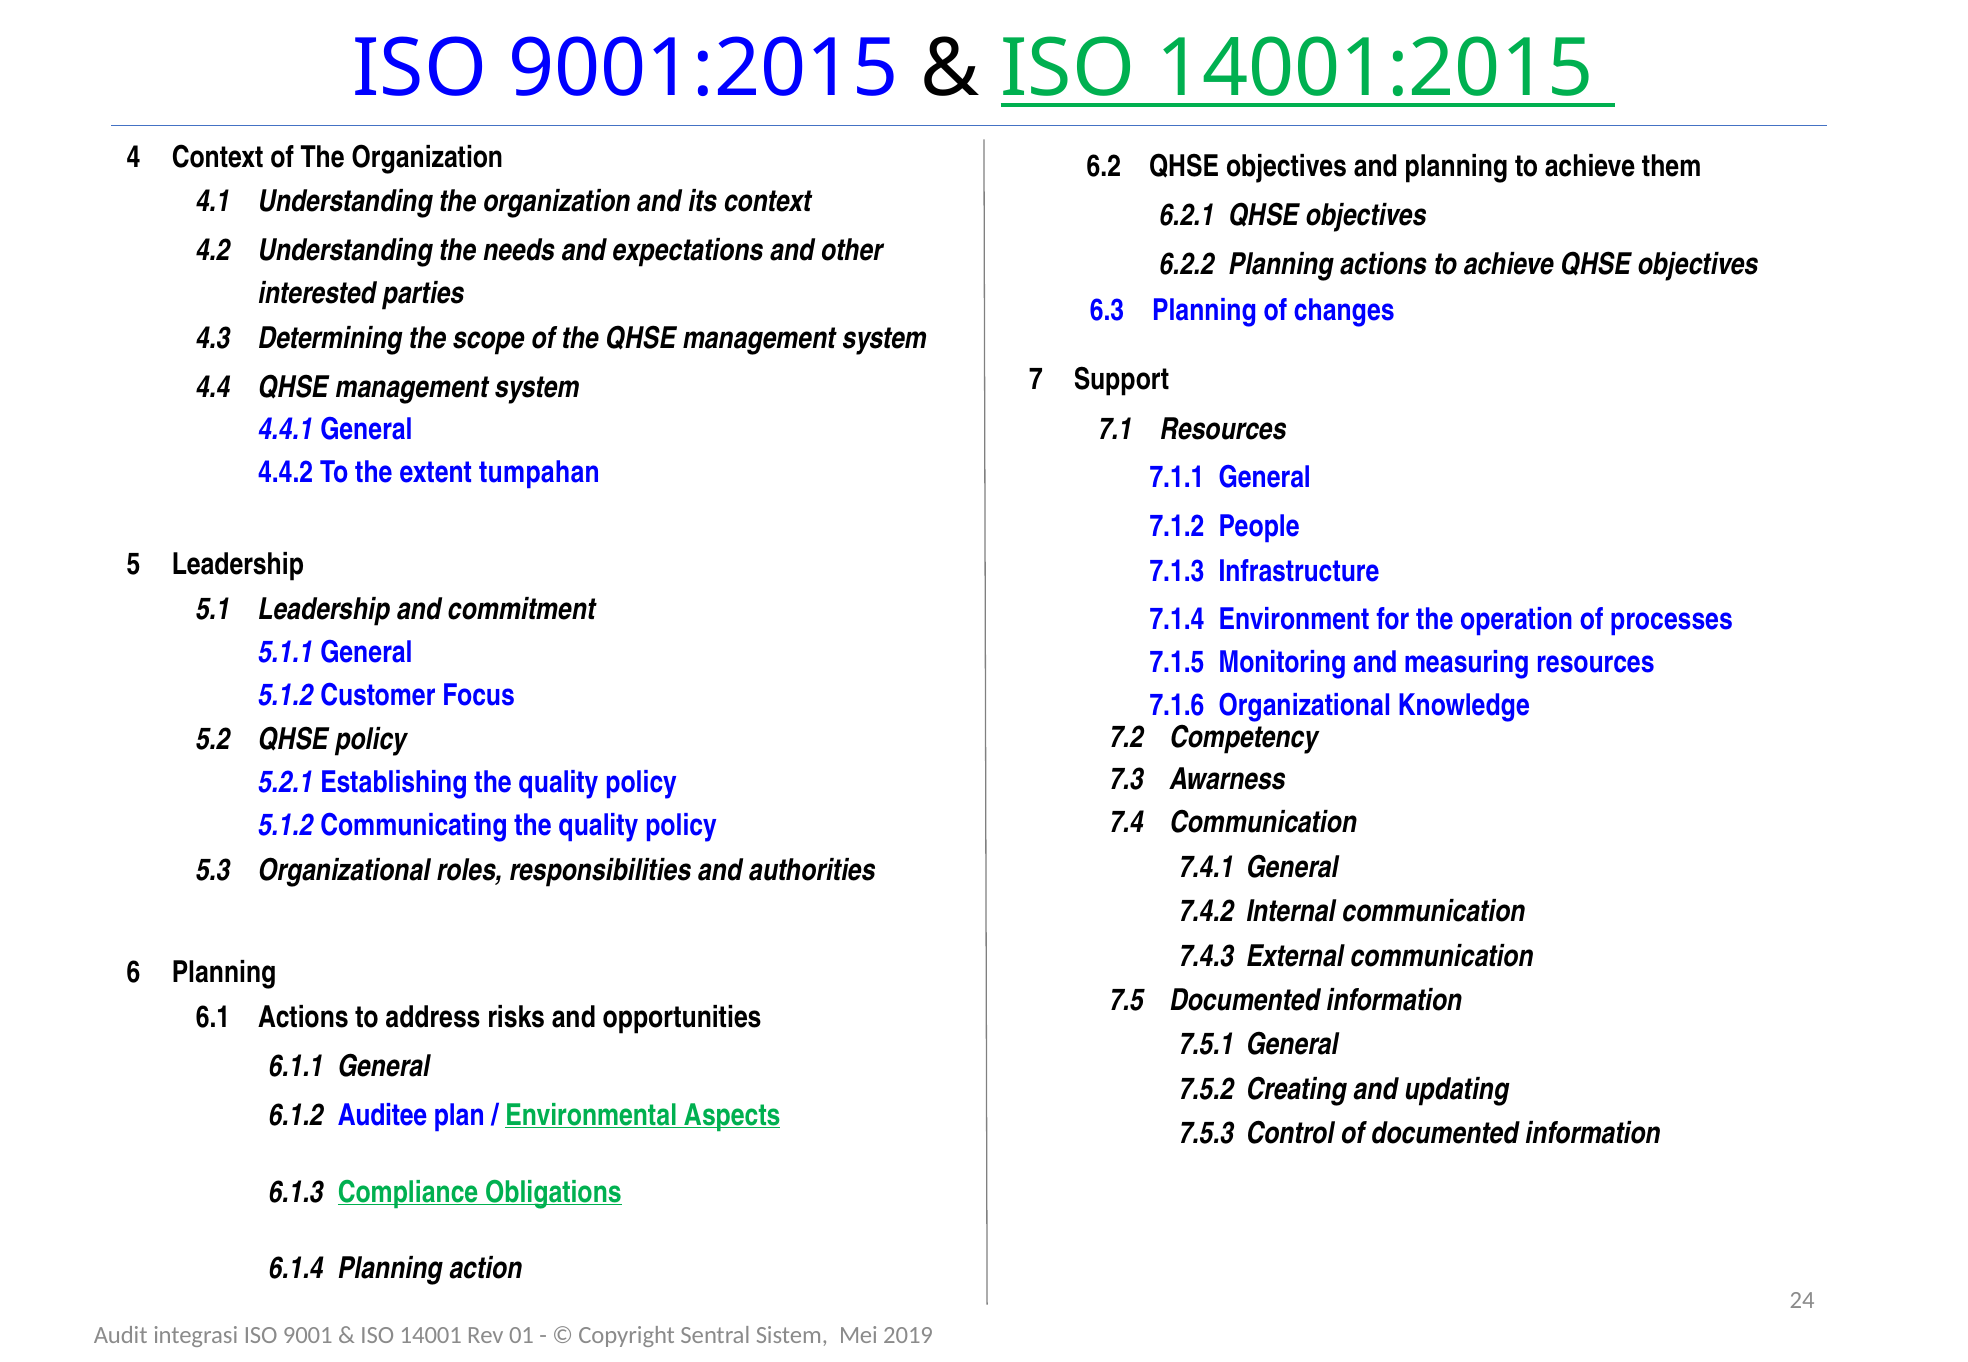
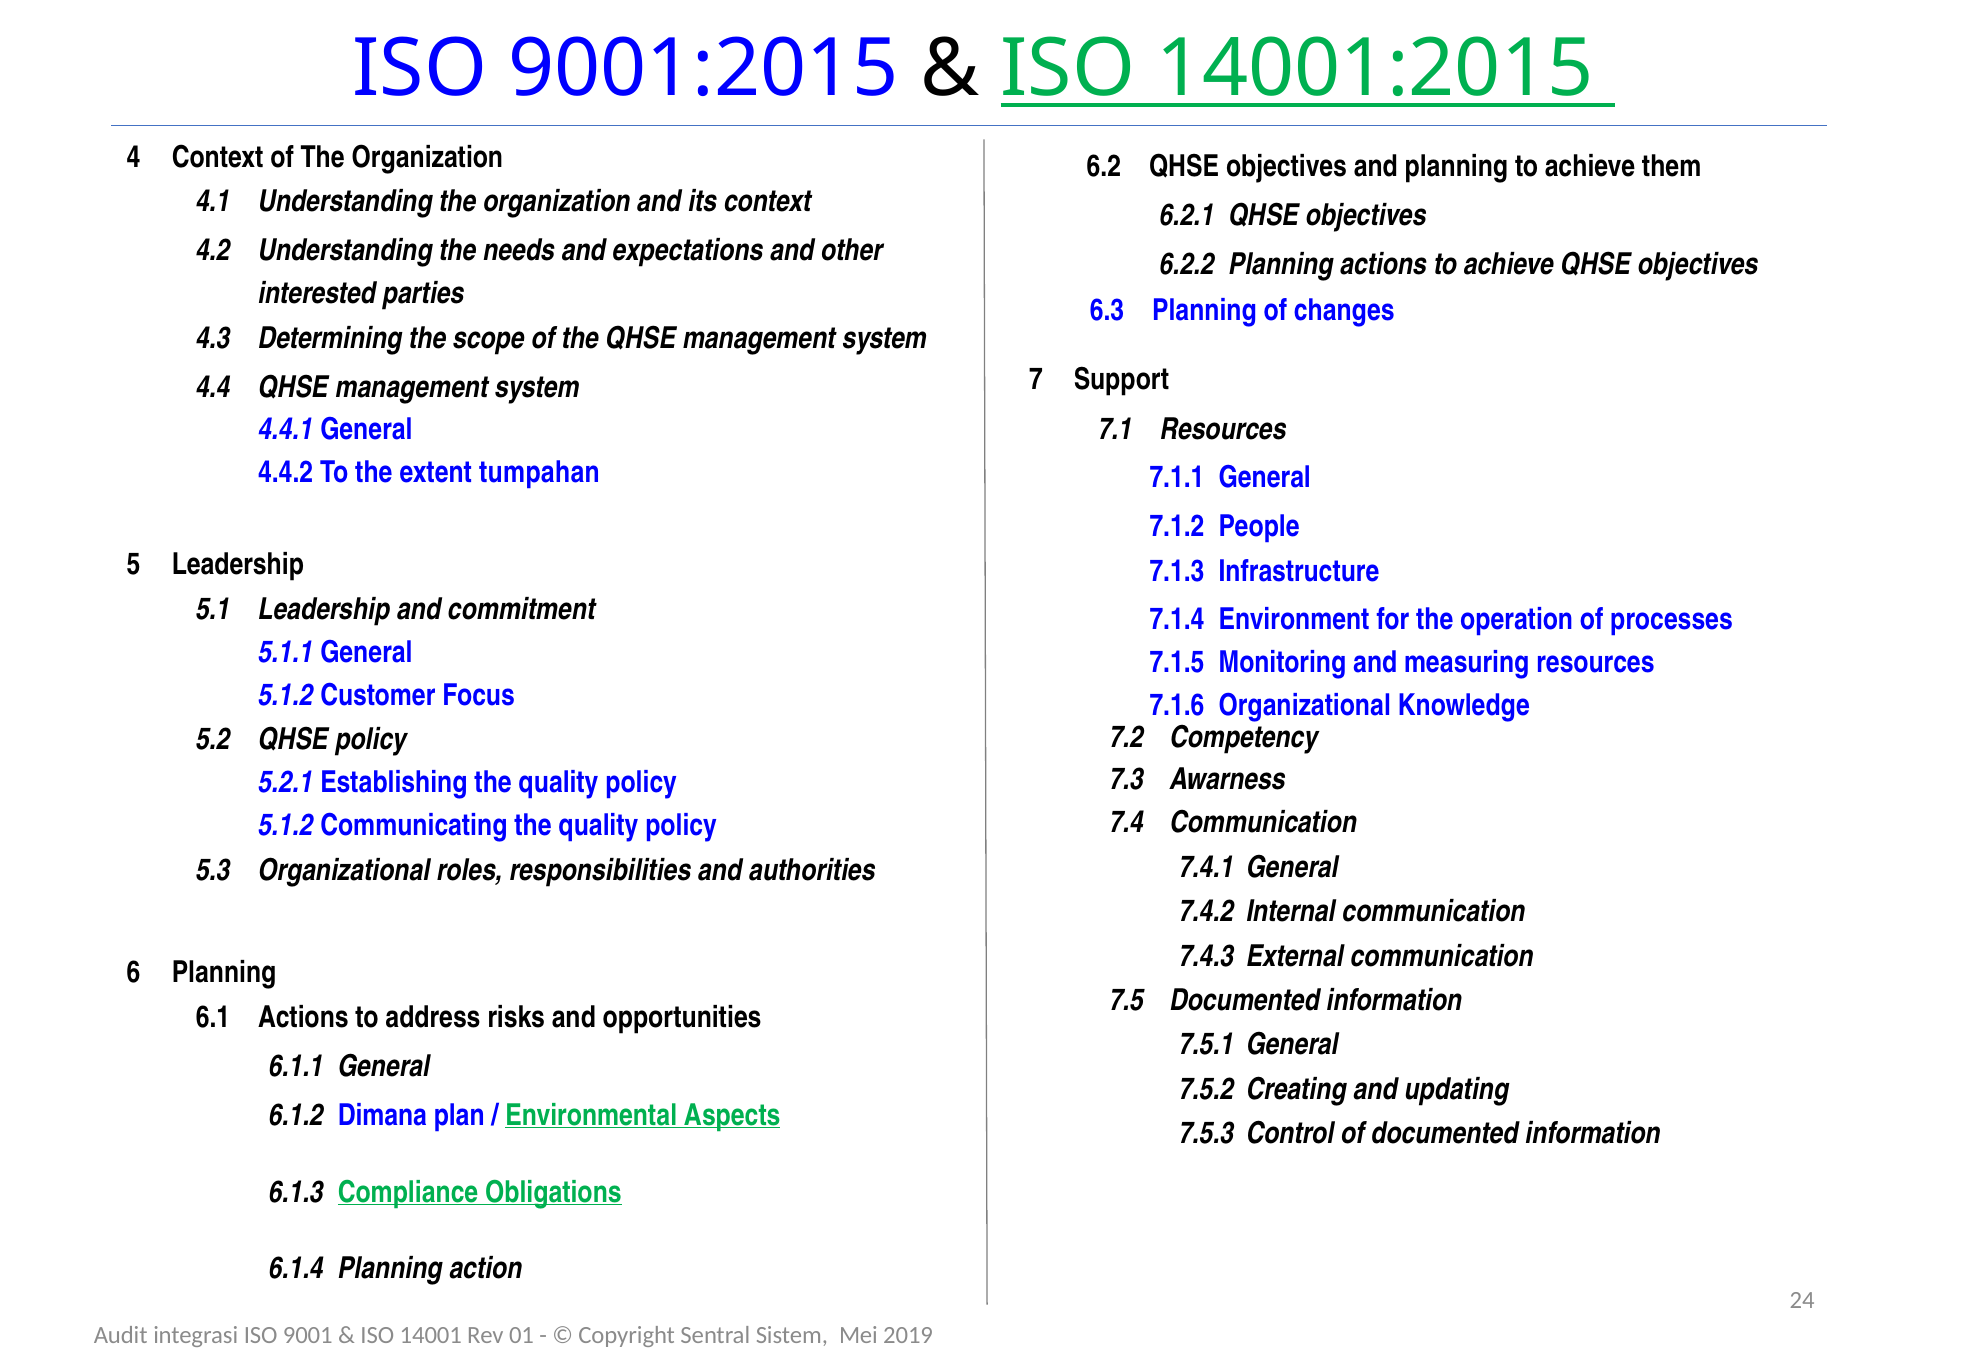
Auditee: Auditee -> Dimana
